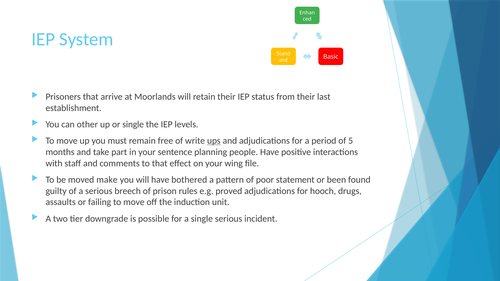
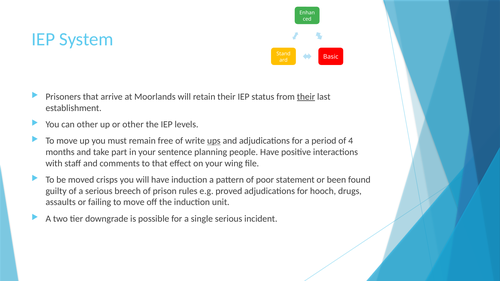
their at (306, 97) underline: none -> present
or single: single -> other
5: 5 -> 4
make: make -> crisps
have bothered: bothered -> induction
